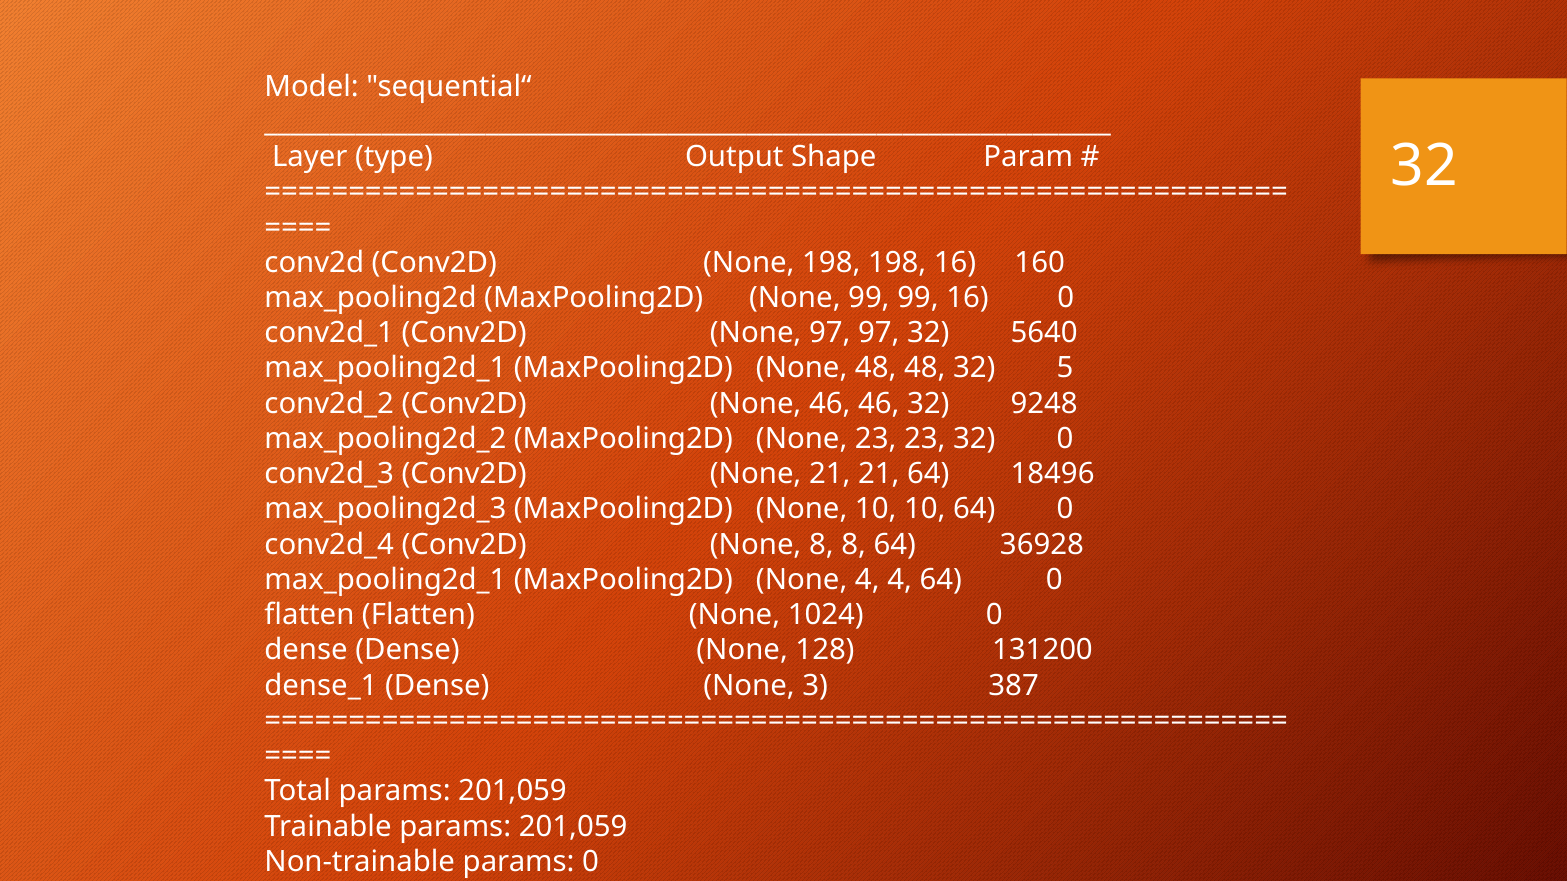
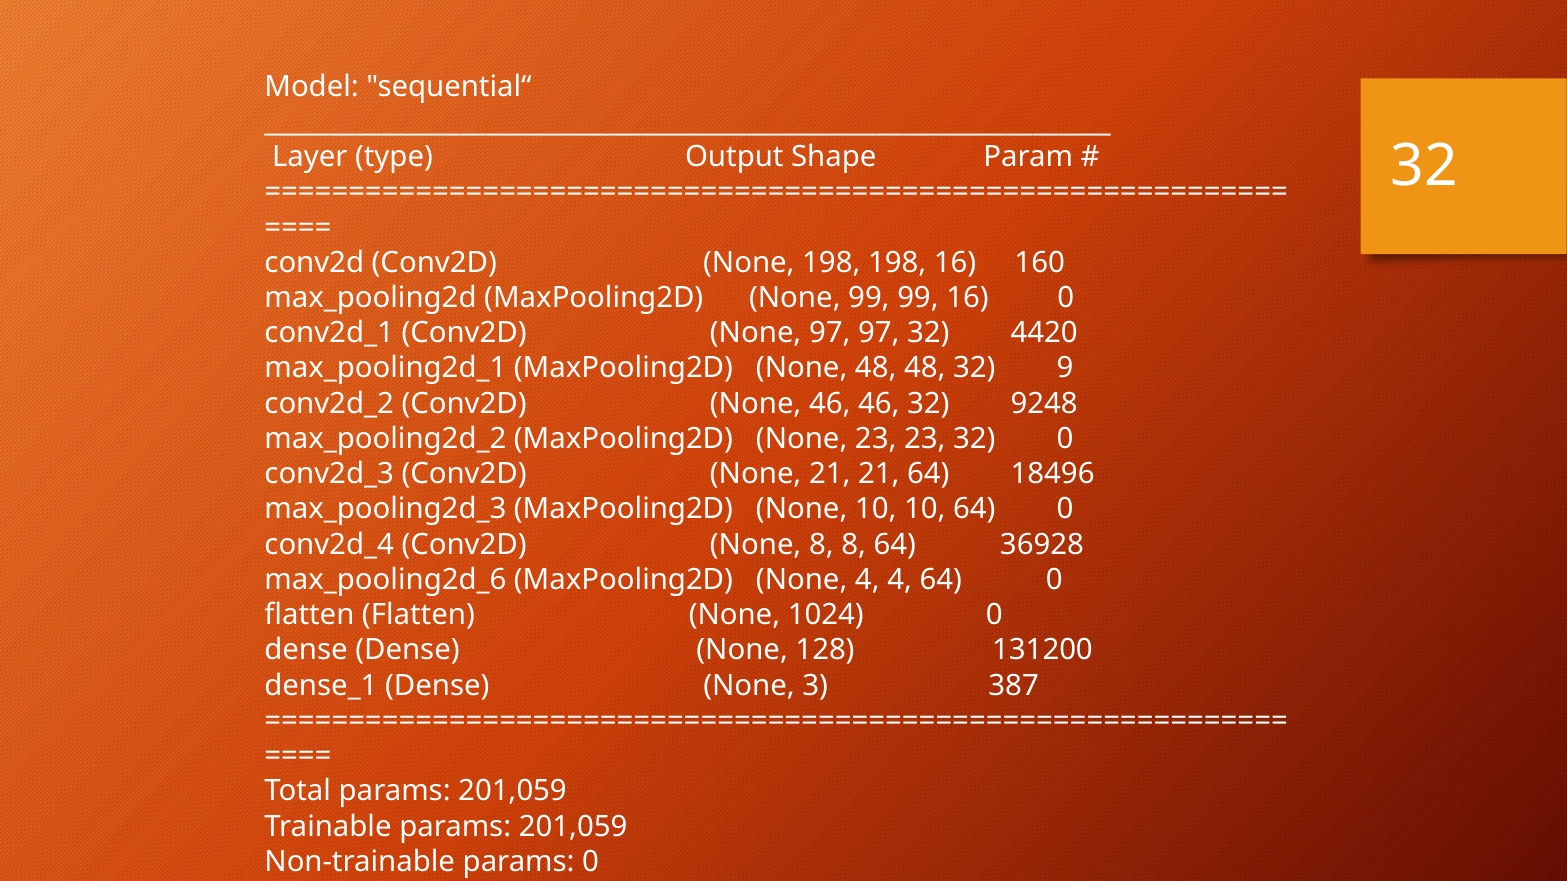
5640: 5640 -> 4420
5: 5 -> 9
max_pooling2d_1 at (385, 580): max_pooling2d_1 -> max_pooling2d_6
